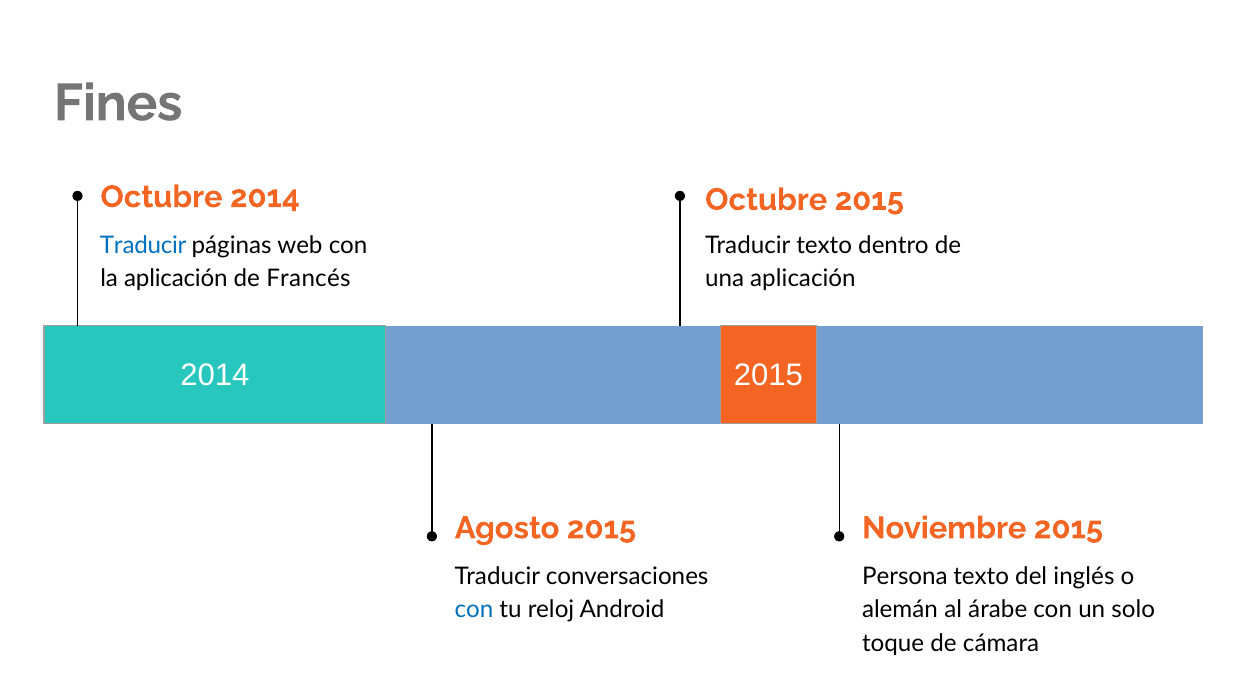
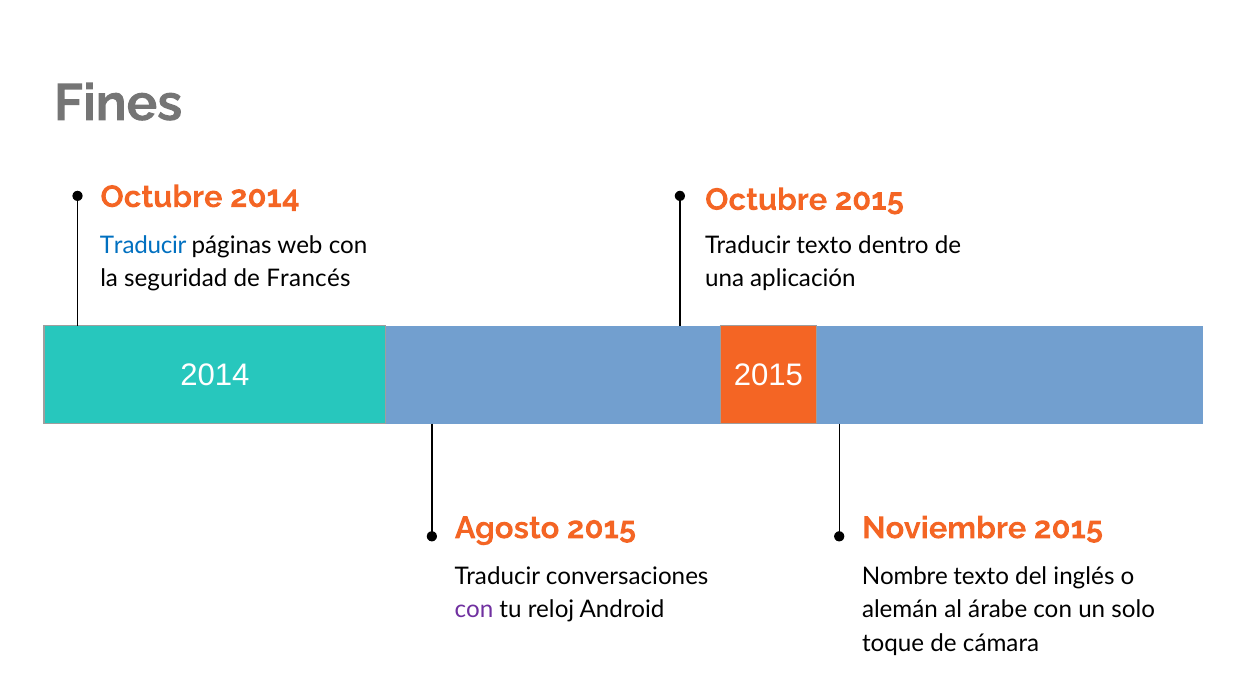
la aplicación: aplicación -> seguridad
Persona: Persona -> Nombre
con at (474, 610) colour: blue -> purple
